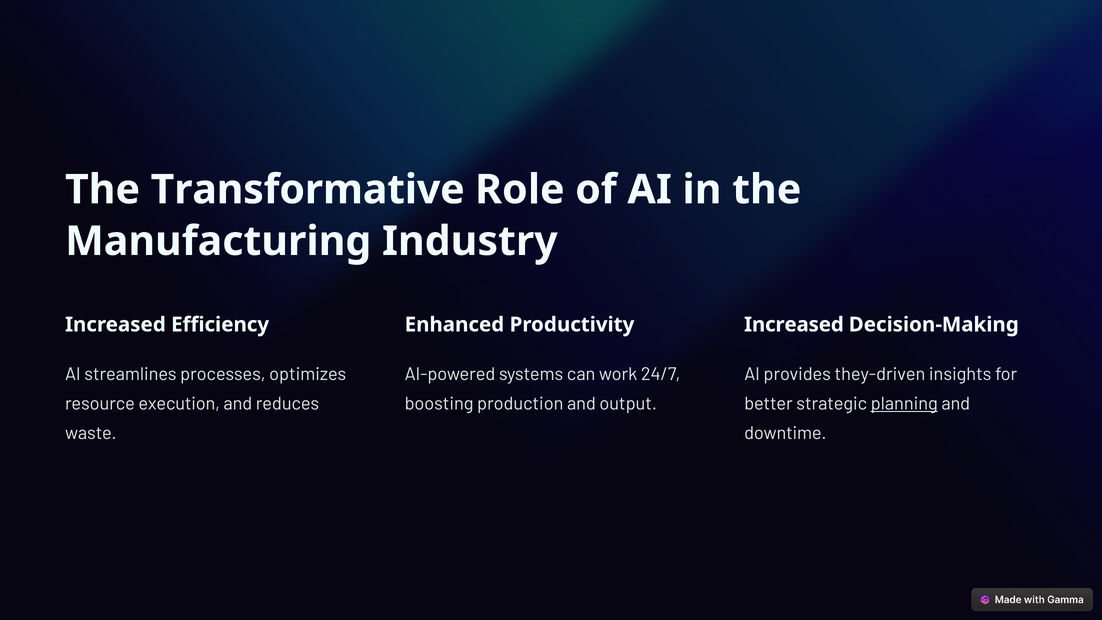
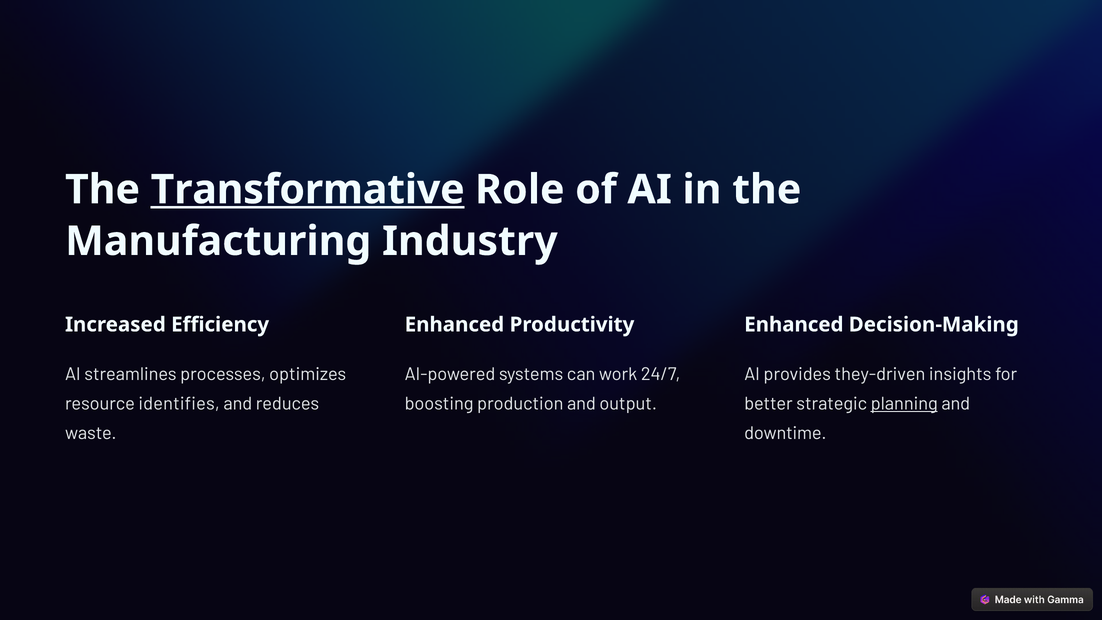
Transformative underline: none -> present
Increased at (794, 325): Increased -> Enhanced
execution: execution -> identifies
